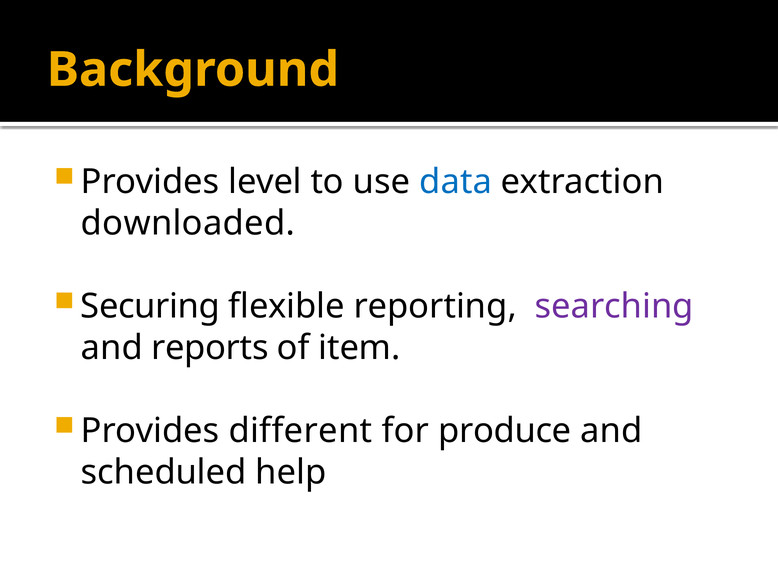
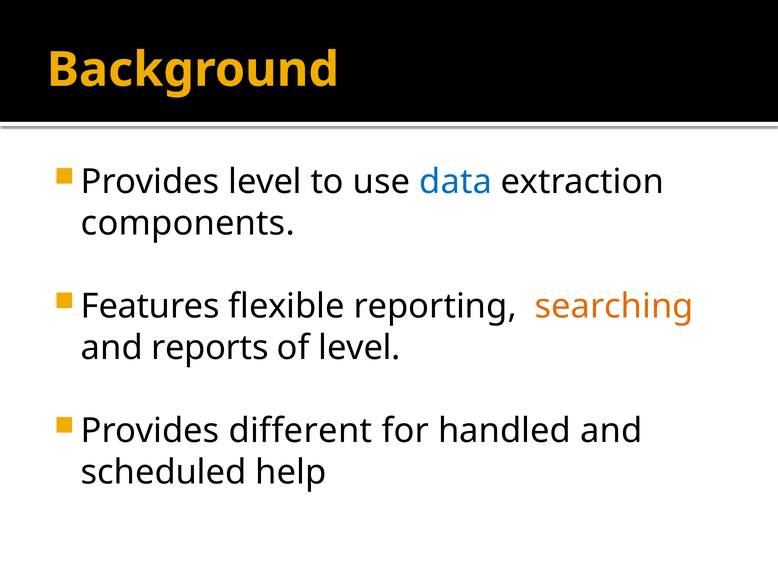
downloaded: downloaded -> components
Securing: Securing -> Features
searching colour: purple -> orange
of item: item -> level
produce: produce -> handled
